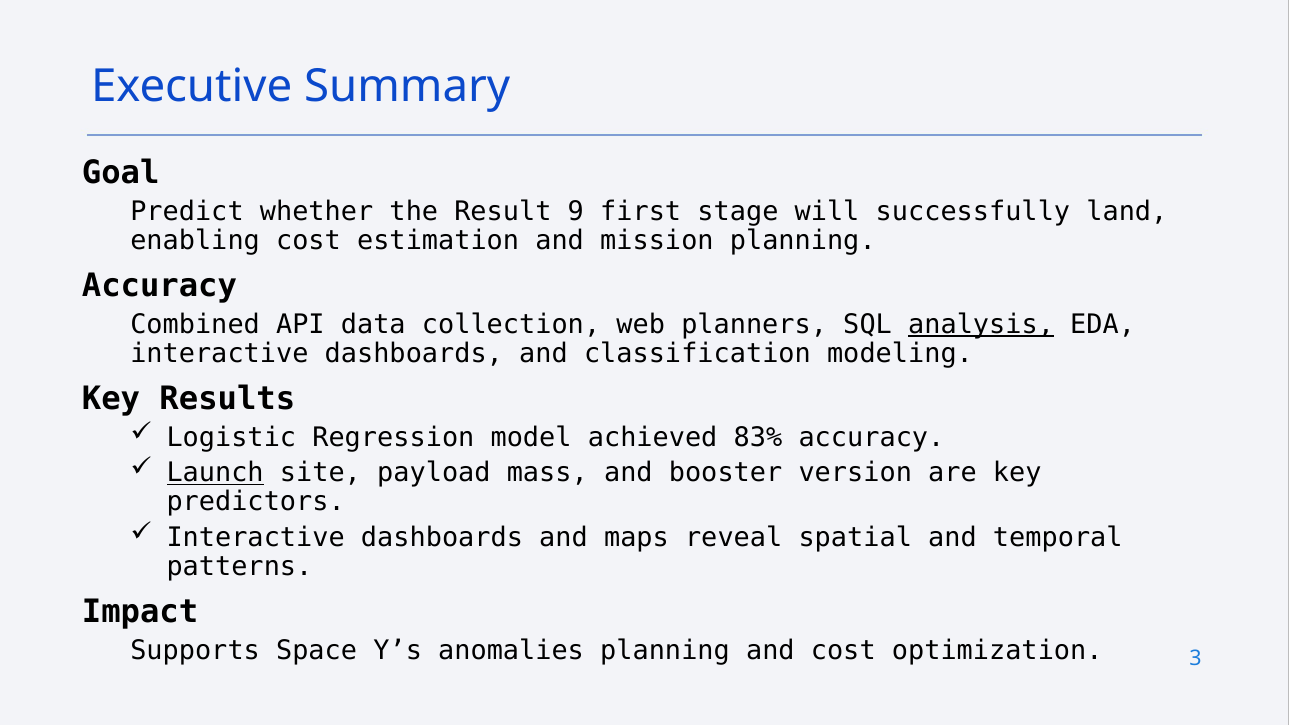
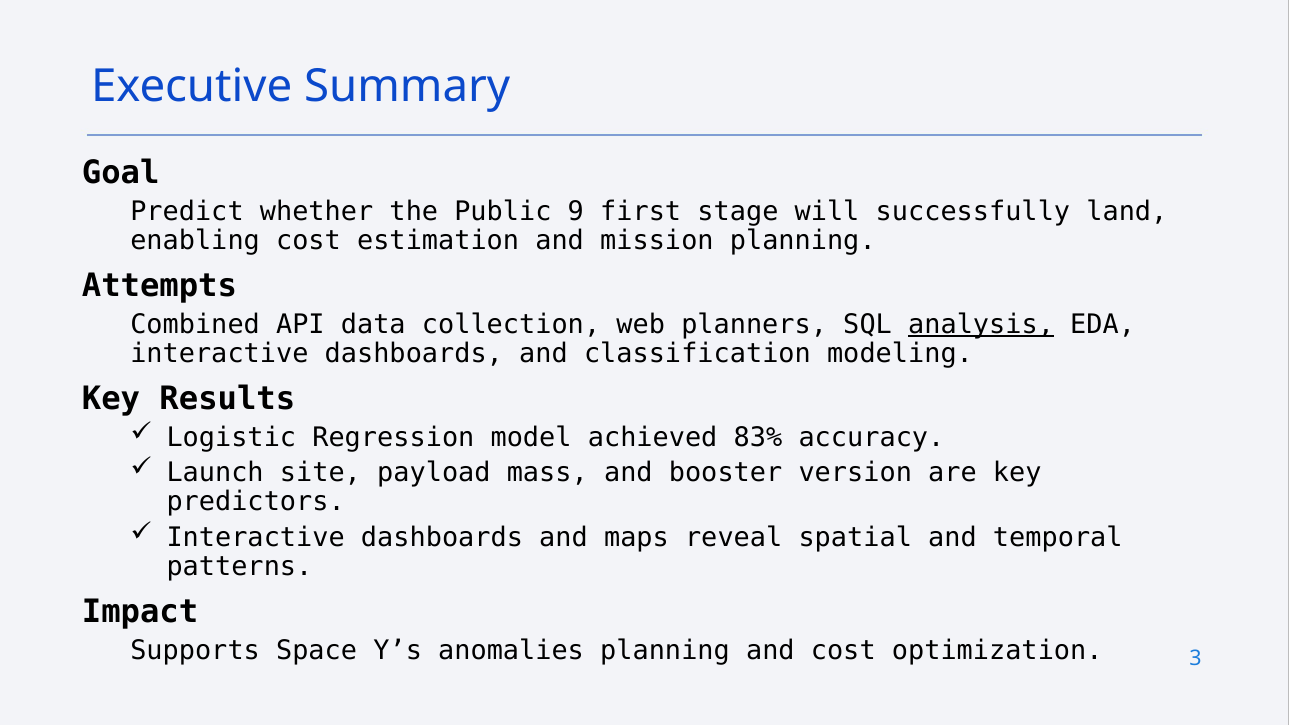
Result: Result -> Public
Accuracy at (159, 286): Accuracy -> Attempts
Launch underline: present -> none
